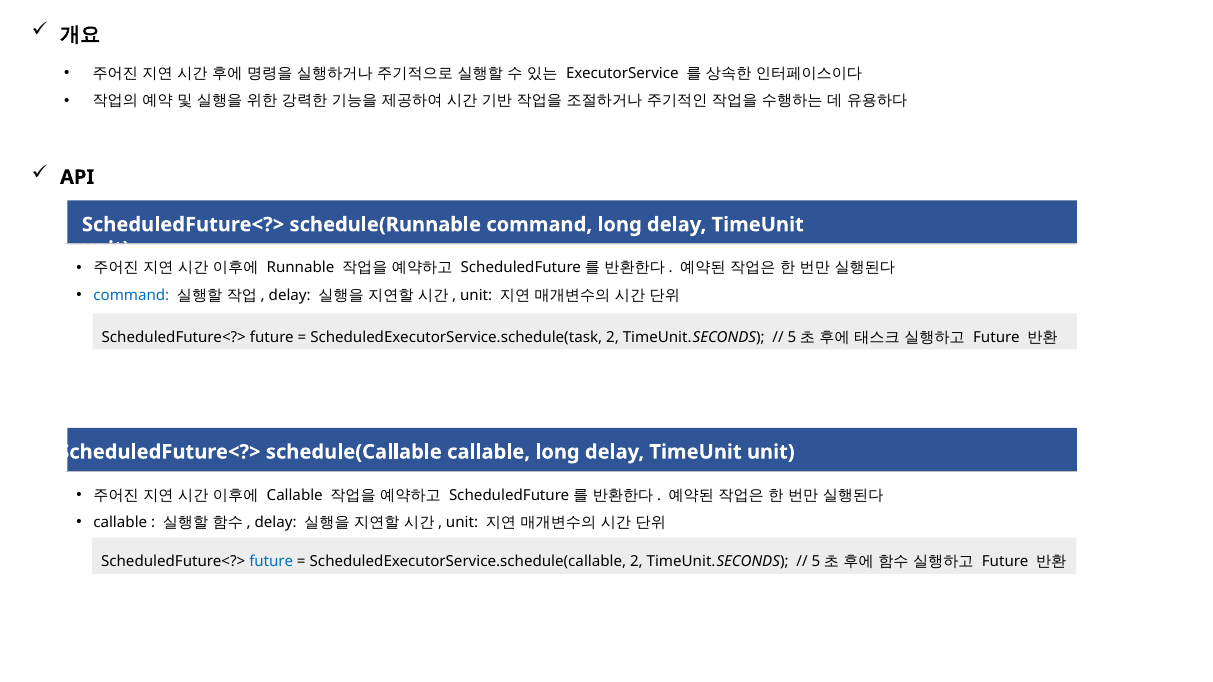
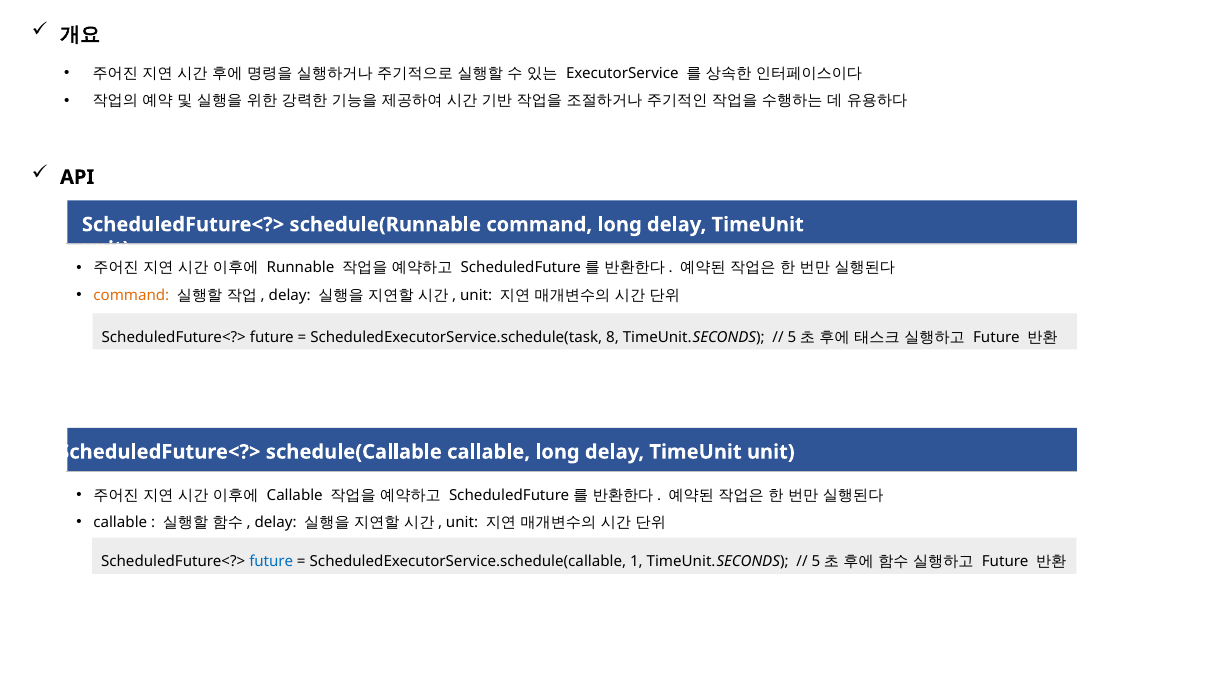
command at (131, 295) colour: blue -> orange
ScheduledExecutorService.schedule(task 2: 2 -> 8
ScheduledExecutorService.schedule(callable 2: 2 -> 1
